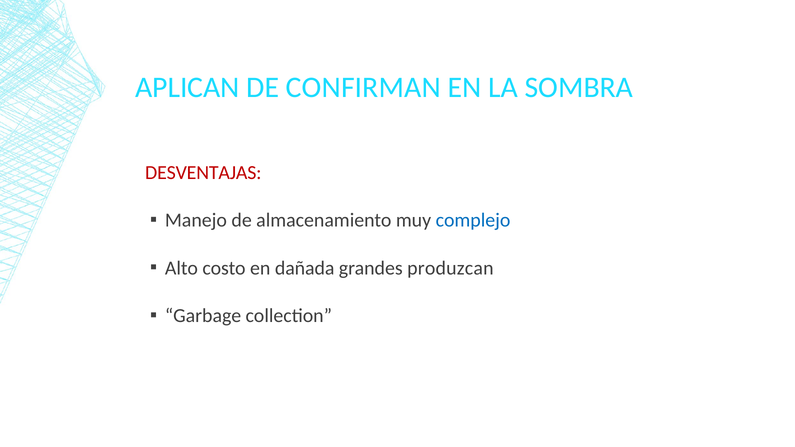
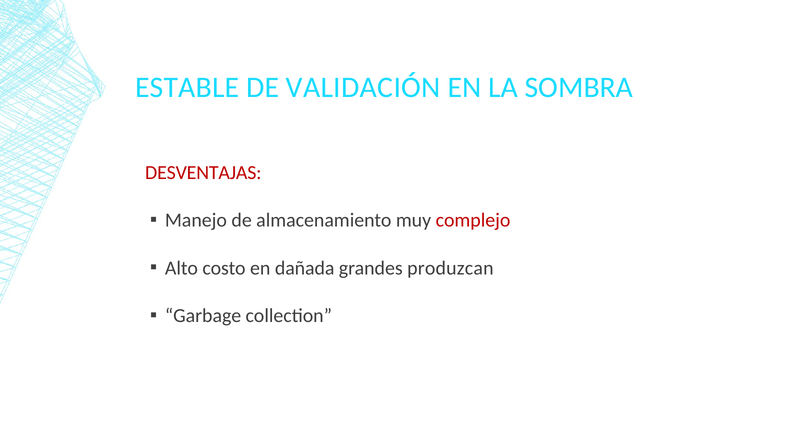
APLICAN: APLICAN -> ESTABLE
CONFIRMAN: CONFIRMAN -> VALIDACIÓN
complejo colour: blue -> red
